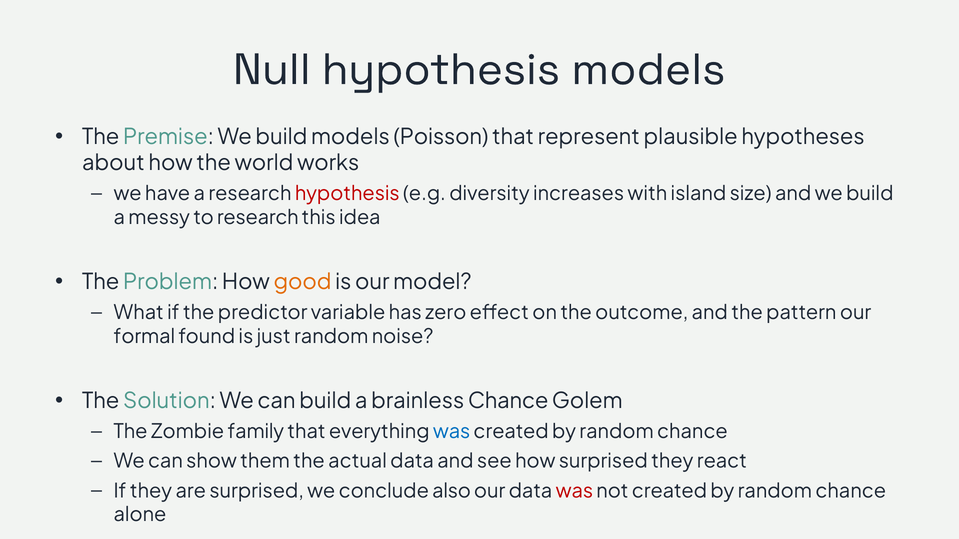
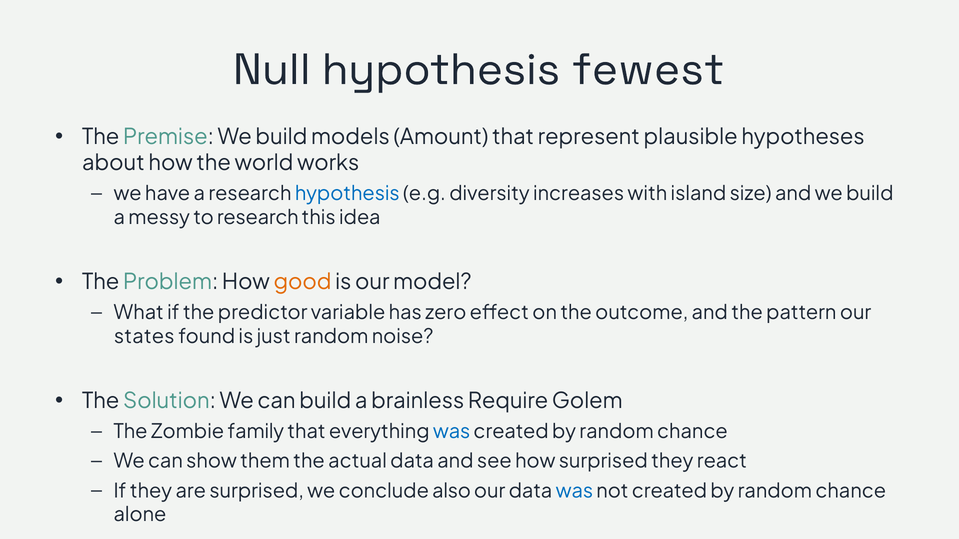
hypothesis models: models -> fewest
Poisson: Poisson -> Amount
hypothesis at (347, 194) colour: red -> blue
formal: formal -> states
brainless Chance: Chance -> Require
was at (574, 491) colour: red -> blue
